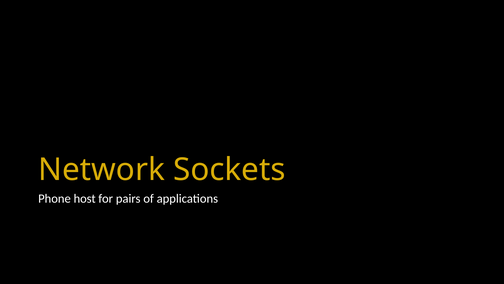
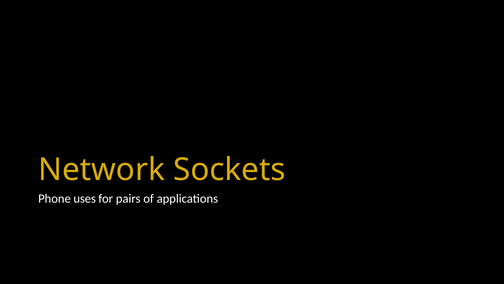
host: host -> uses
